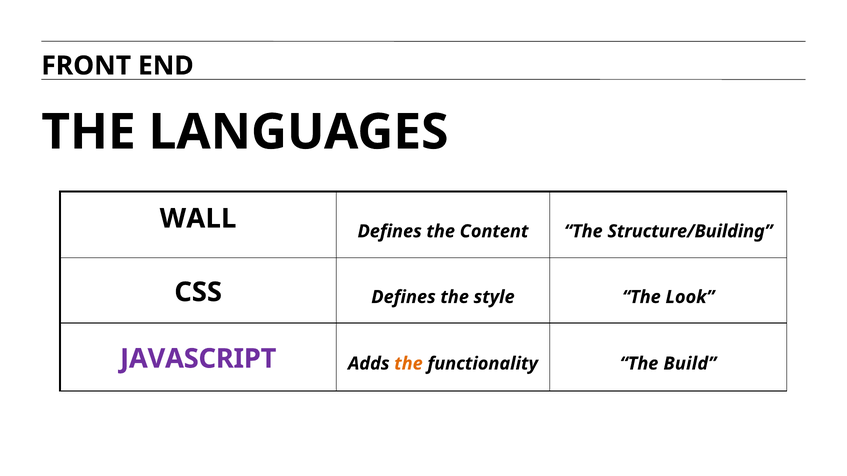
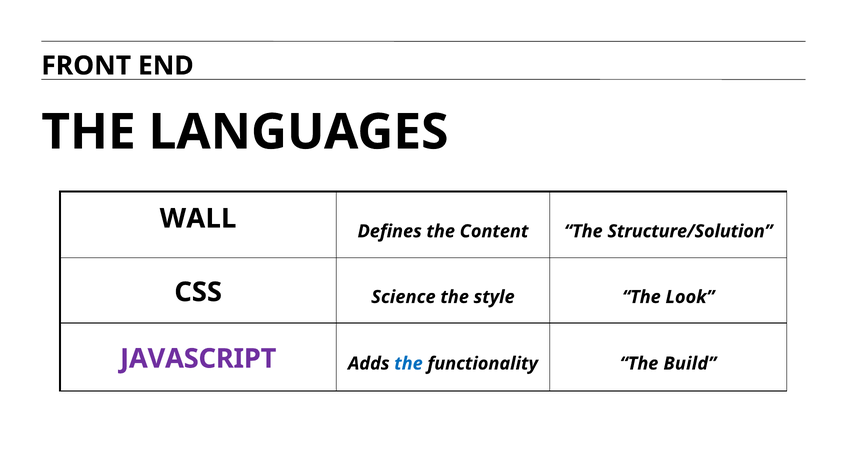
Structure/Building: Structure/Building -> Structure/Solution
CSS Defines: Defines -> Science
the at (408, 363) colour: orange -> blue
